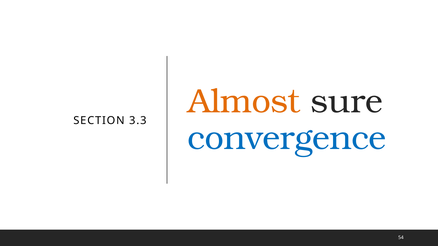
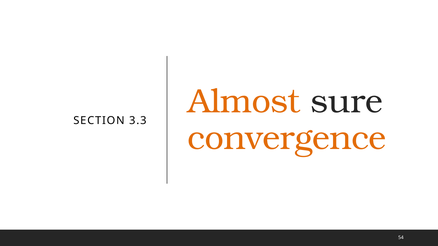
convergence colour: blue -> orange
